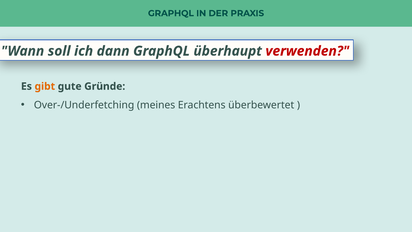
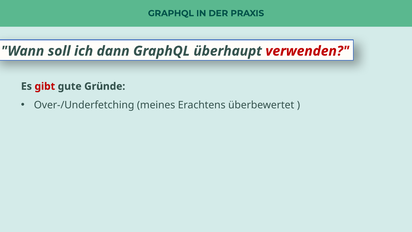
gibt colour: orange -> red
